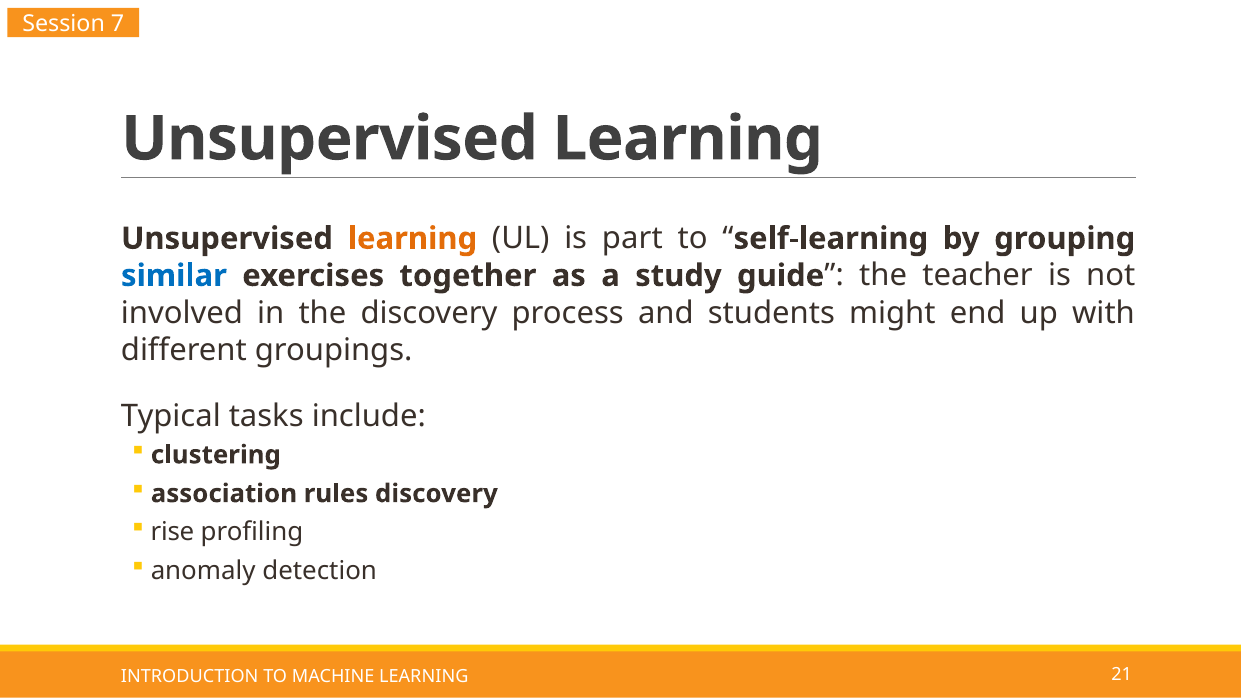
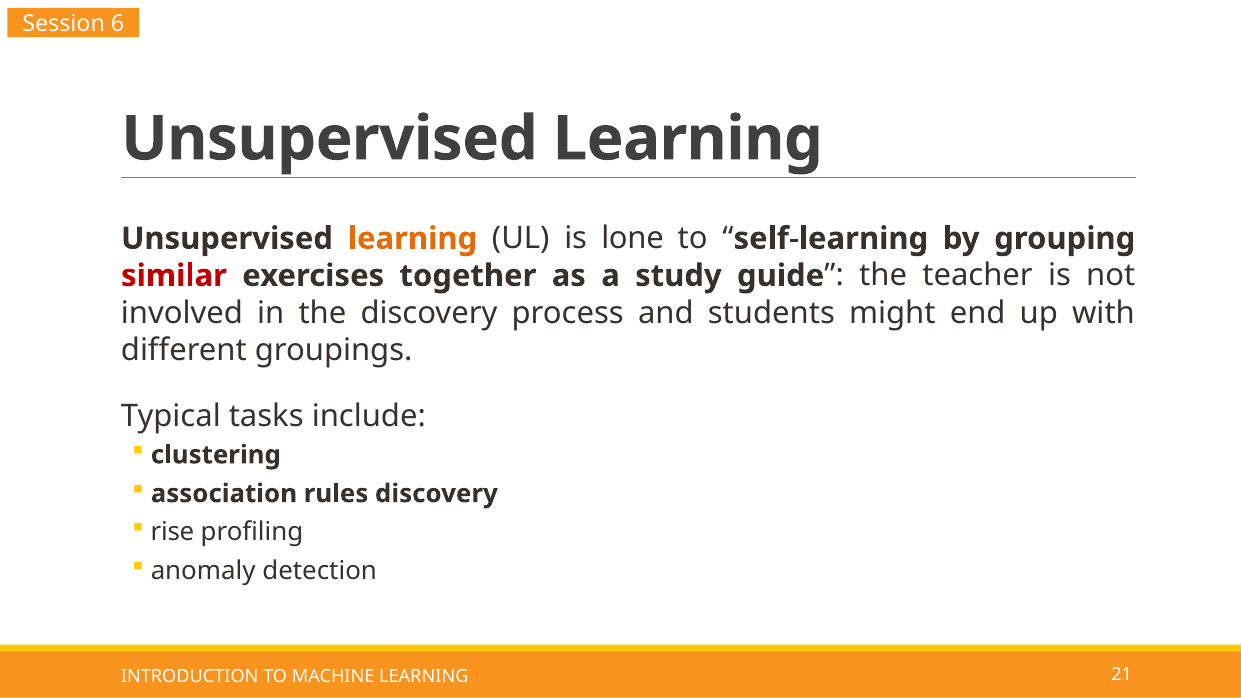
7: 7 -> 6
part: part -> lone
similar colour: blue -> red
